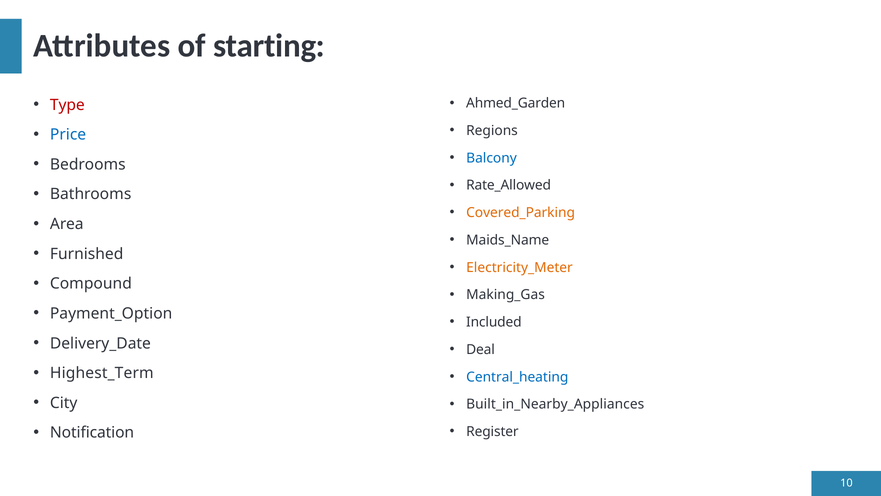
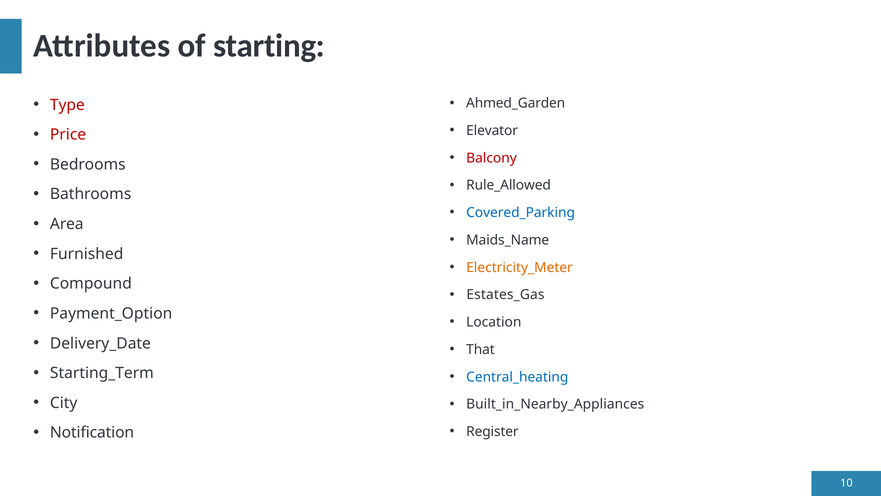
Regions: Regions -> Elevator
Price colour: blue -> red
Balcony colour: blue -> red
Rate_Allowed: Rate_Allowed -> Rule_Allowed
Covered_Parking colour: orange -> blue
Making_Gas: Making_Gas -> Estates_Gas
Included: Included -> Location
Deal: Deal -> That
Highest_Term: Highest_Term -> Starting_Term
